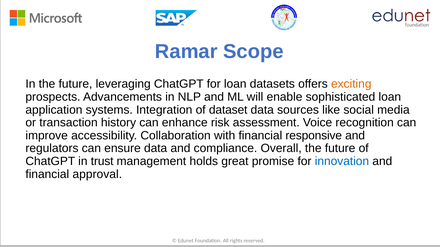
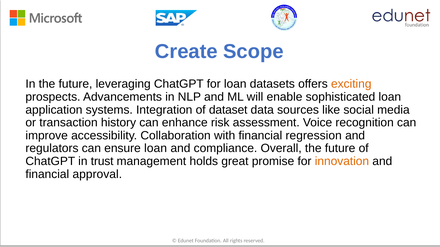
Ramar: Ramar -> Create
responsive: responsive -> regression
ensure data: data -> loan
innovation colour: blue -> orange
